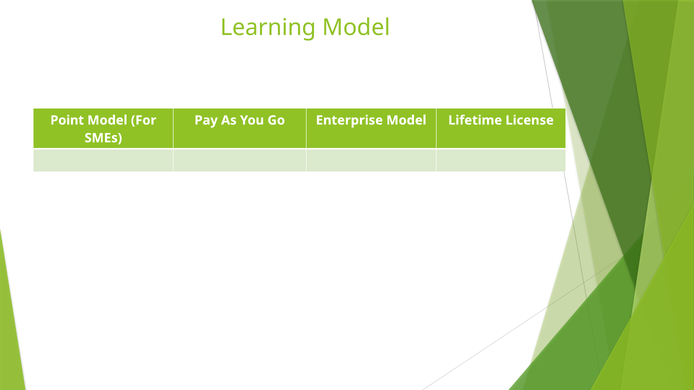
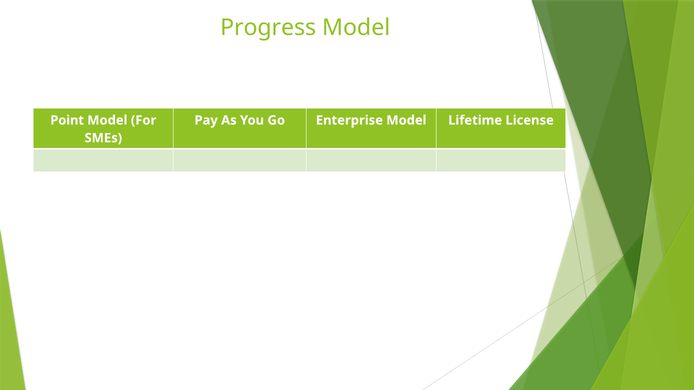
Learning: Learning -> Progress
